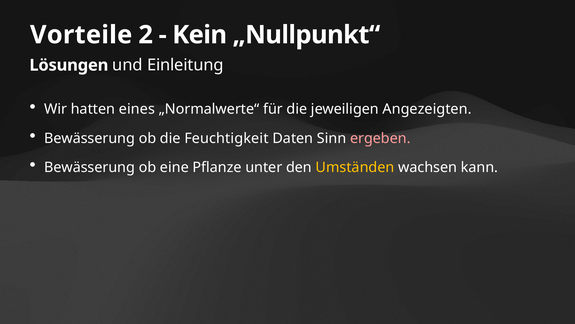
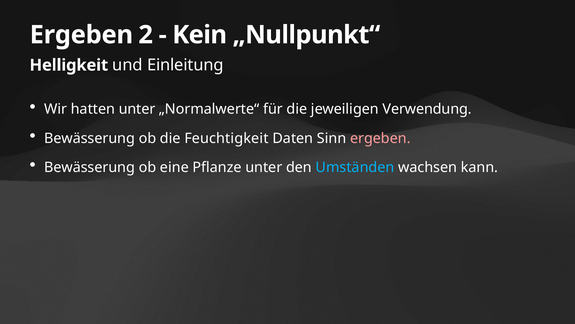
Vorteile at (81, 35): Vorteile -> Ergeben
Lösungen: Lösungen -> Helligkeit
hatten eines: eines -> unter
Angezeigten: Angezeigten -> Verwendung
Umständen colour: yellow -> light blue
